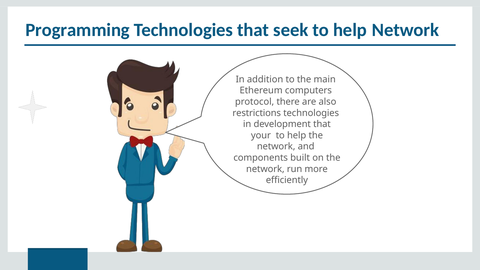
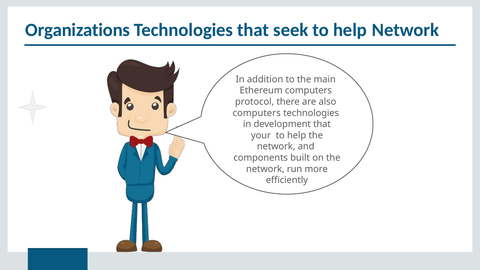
Programming: Programming -> Organizations
restrictions at (257, 113): restrictions -> computers
